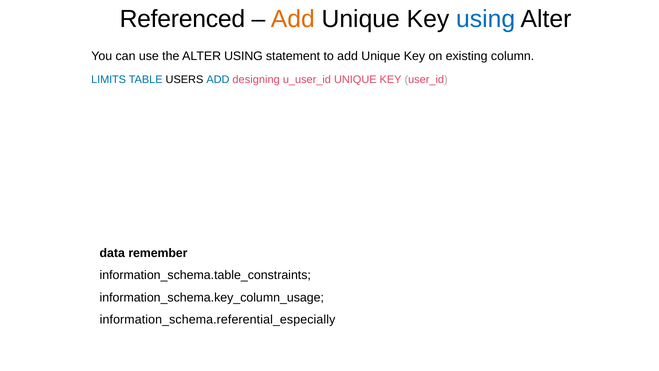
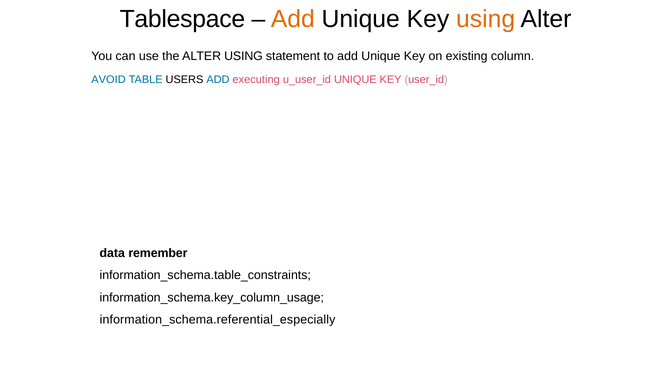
Referenced: Referenced -> Tablespace
using at (486, 19) colour: blue -> orange
LIMITS: LIMITS -> AVOID
designing: designing -> executing
